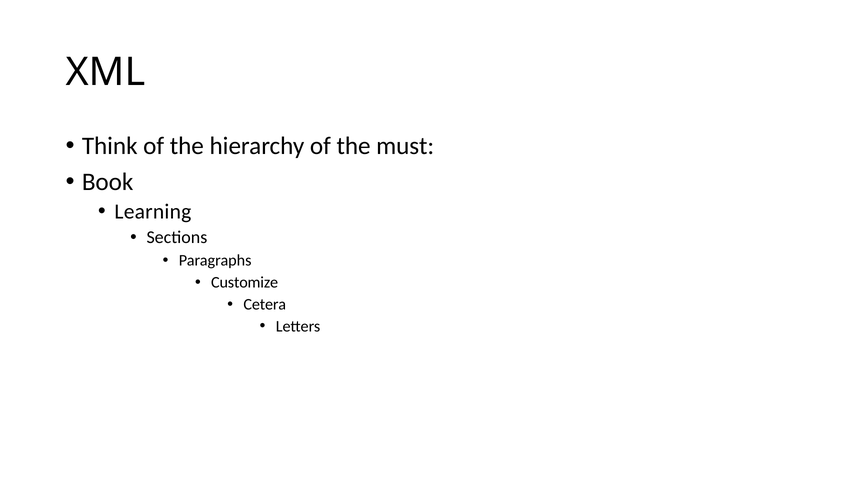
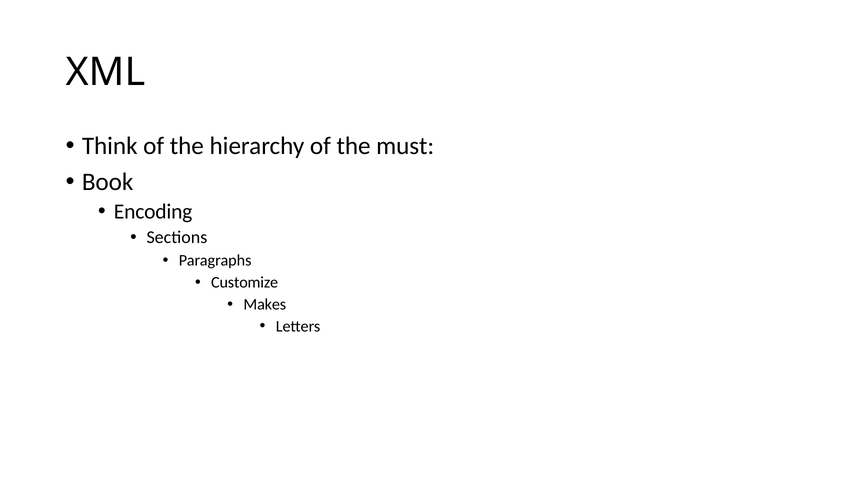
Learning: Learning -> Encoding
Cetera: Cetera -> Makes
